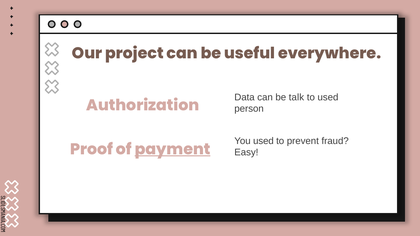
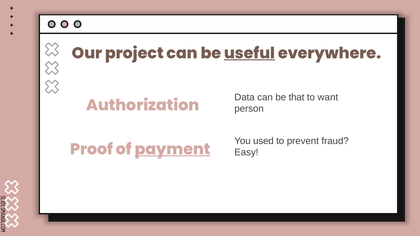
useful underline: none -> present
talk: talk -> that
to used: used -> want
